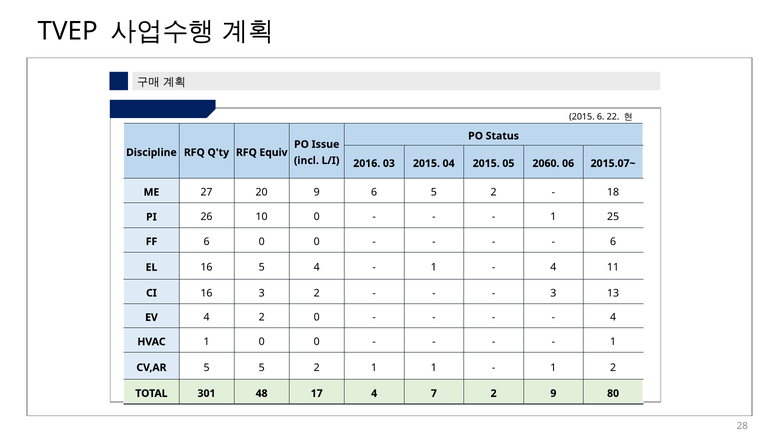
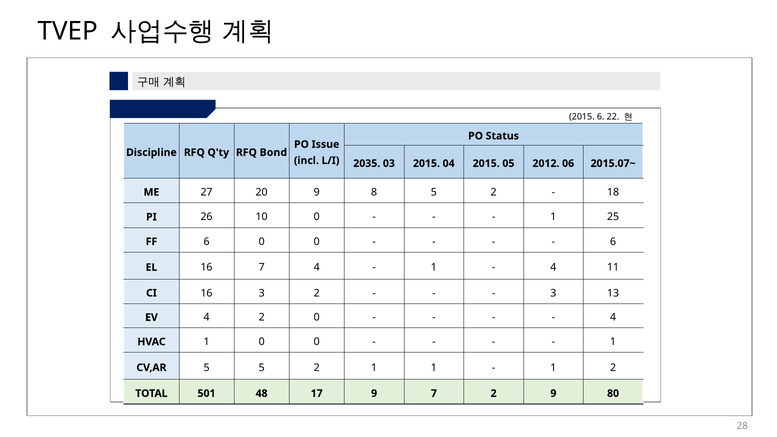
Equiv: Equiv -> Bond
2016: 2016 -> 2035
2060: 2060 -> 2012
9 6: 6 -> 8
16 5: 5 -> 7
301: 301 -> 501
17 4: 4 -> 9
